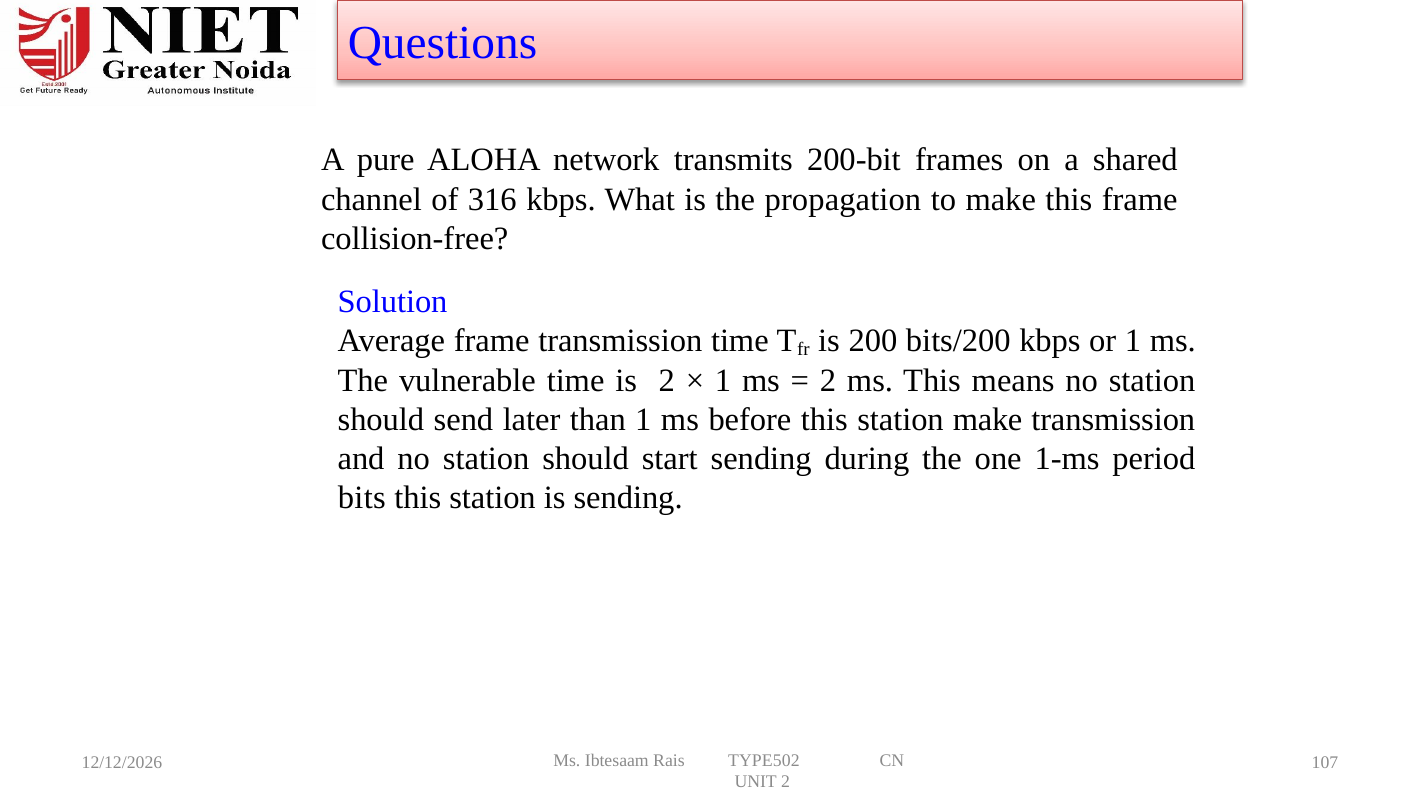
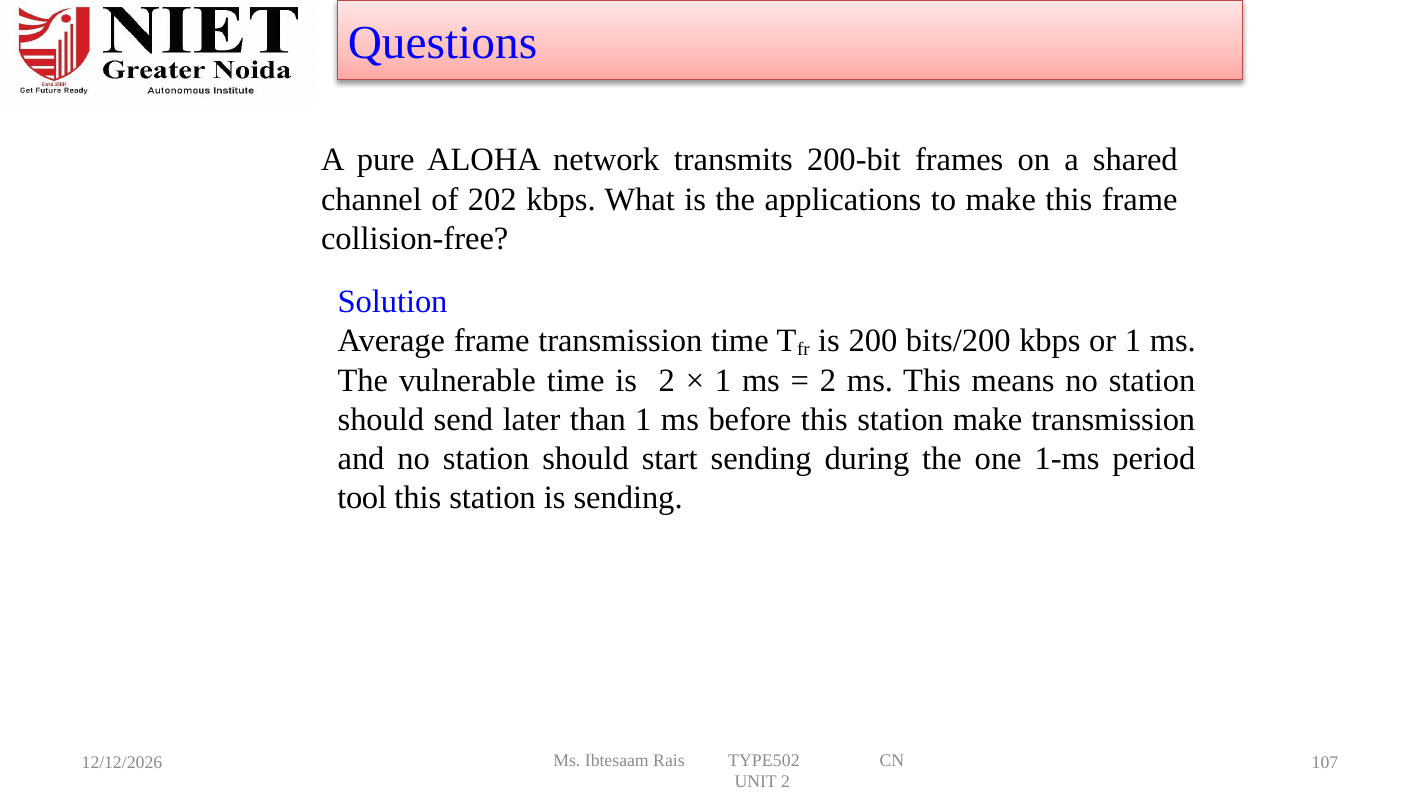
316: 316 -> 202
propagation: propagation -> applications
bits: bits -> tool
